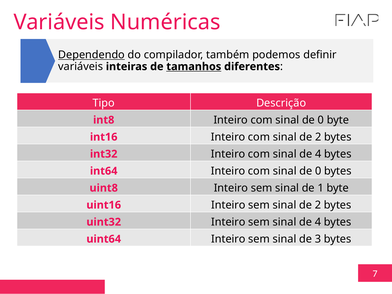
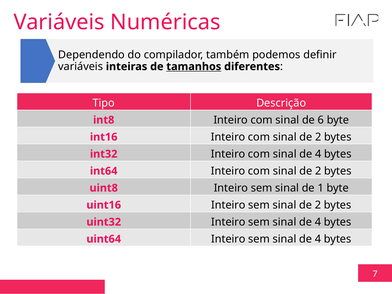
Dependendo underline: present -> none
0 at (321, 120): 0 -> 6
0 at (318, 171): 0 -> 2
3 at (318, 239): 3 -> 4
